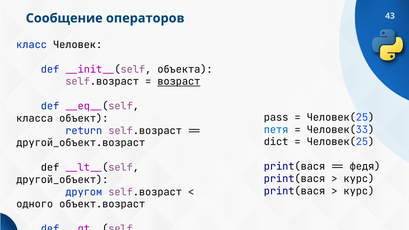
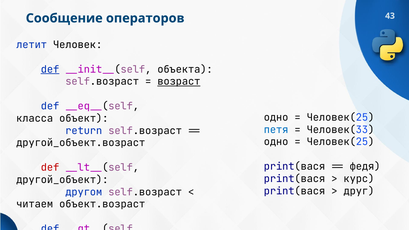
класс: класс -> летит
def at (50, 69) underline: none -> present
pass at (276, 117): pass -> одно
dict at (276, 142): dict -> одно
def at (50, 167) colour: black -> red
курс at (359, 191): курс -> друг
одного_объект.возраст: одного_объект.возраст -> читаем_объект.возраст
